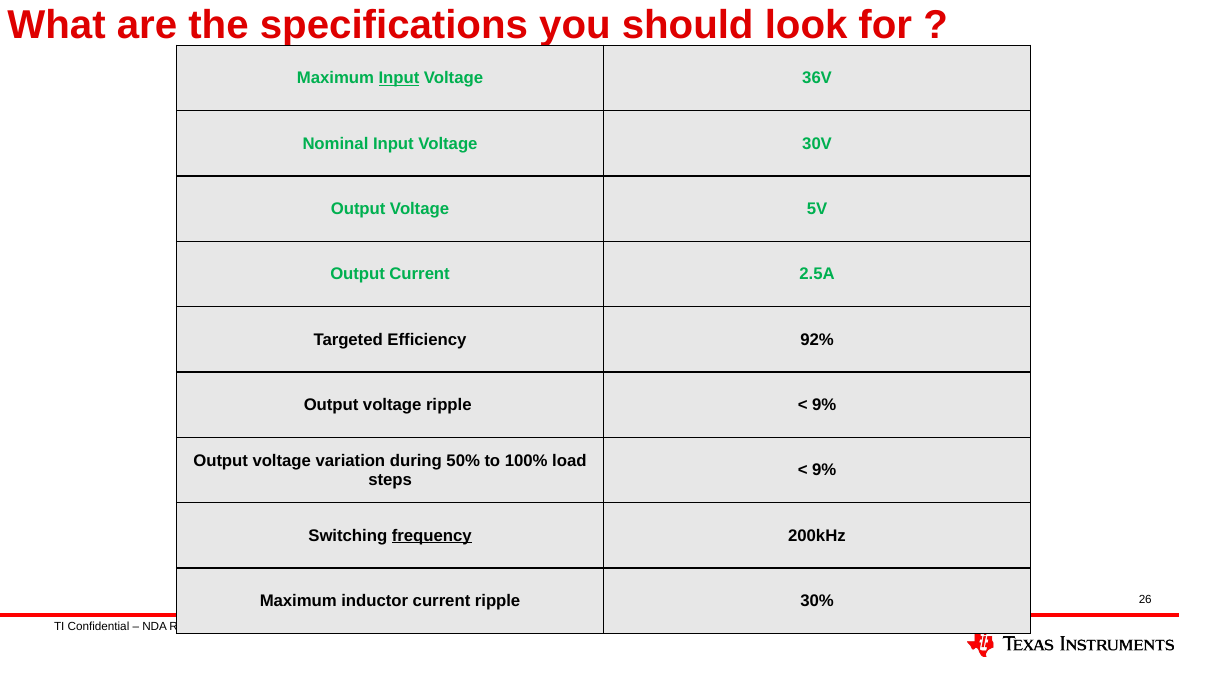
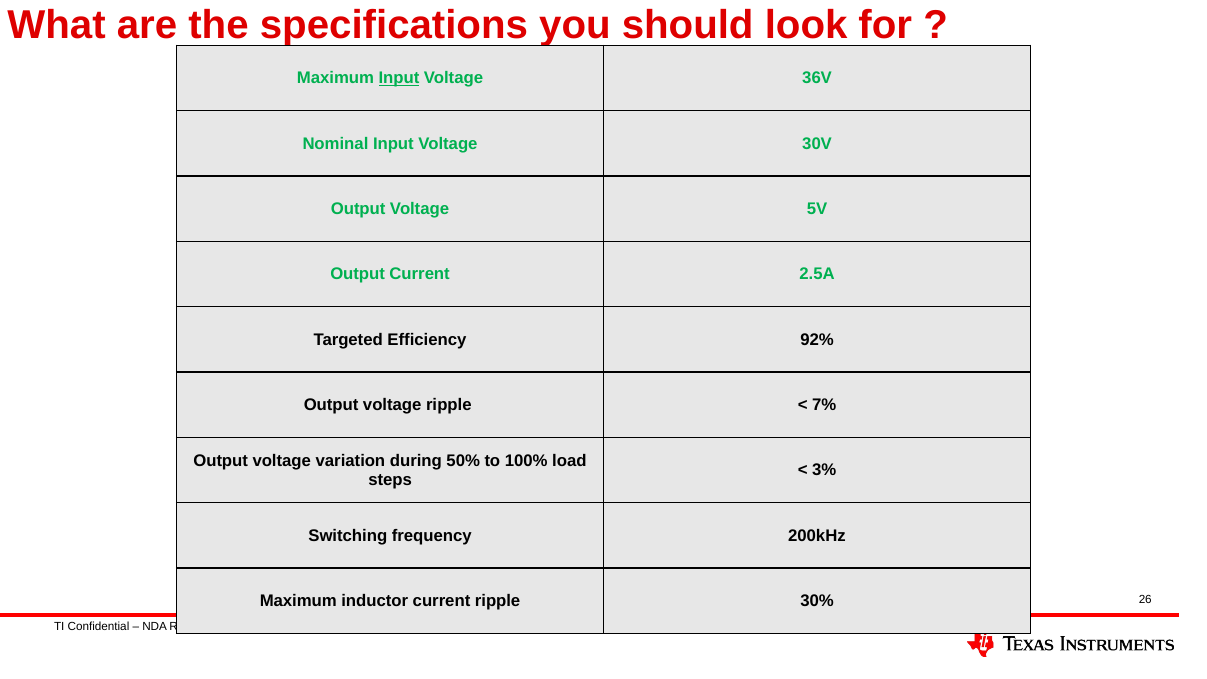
9% at (824, 405): 9% -> 7%
9% at (824, 470): 9% -> 3%
frequency underline: present -> none
